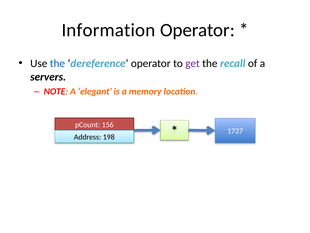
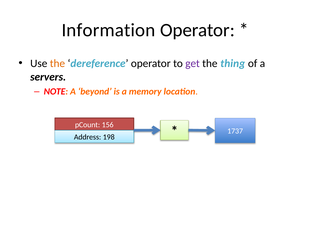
the at (57, 63) colour: blue -> orange
recall: recall -> thing
elegant: elegant -> beyond
